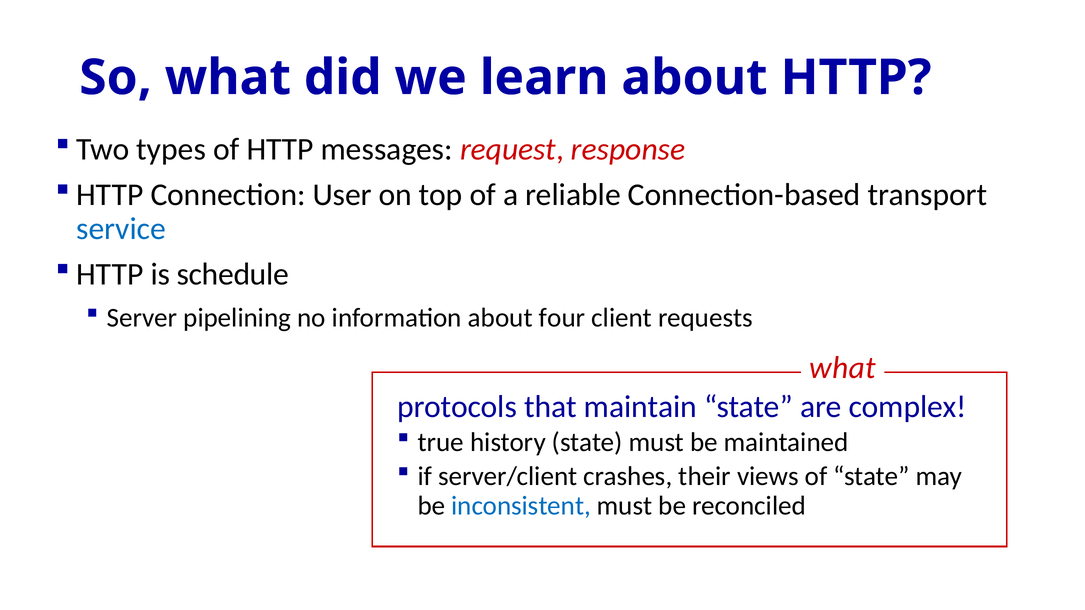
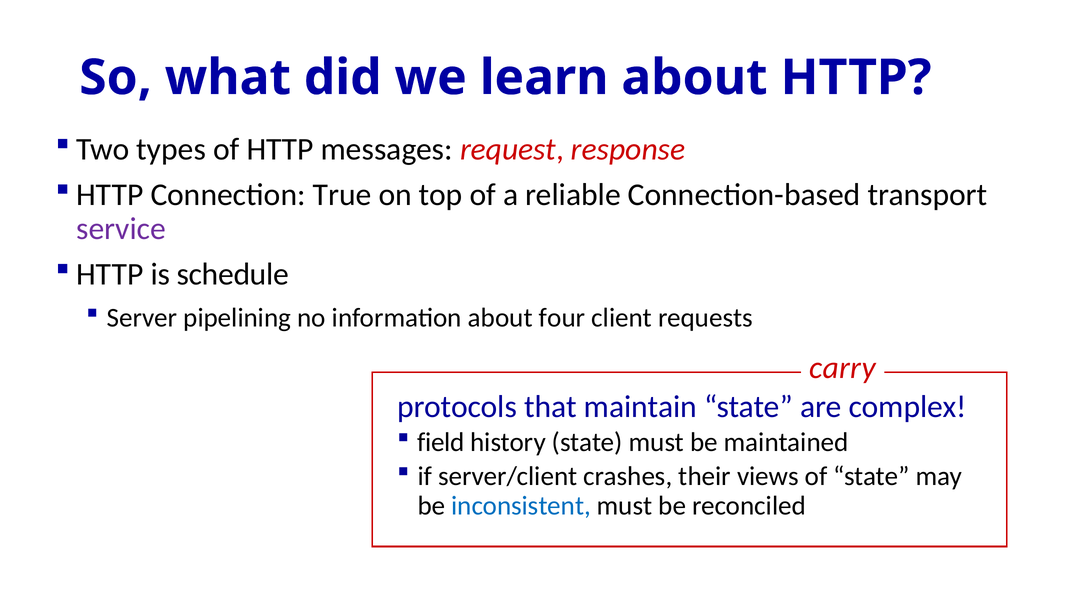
User: User -> True
service colour: blue -> purple
what at (842, 368): what -> carry
true: true -> field
